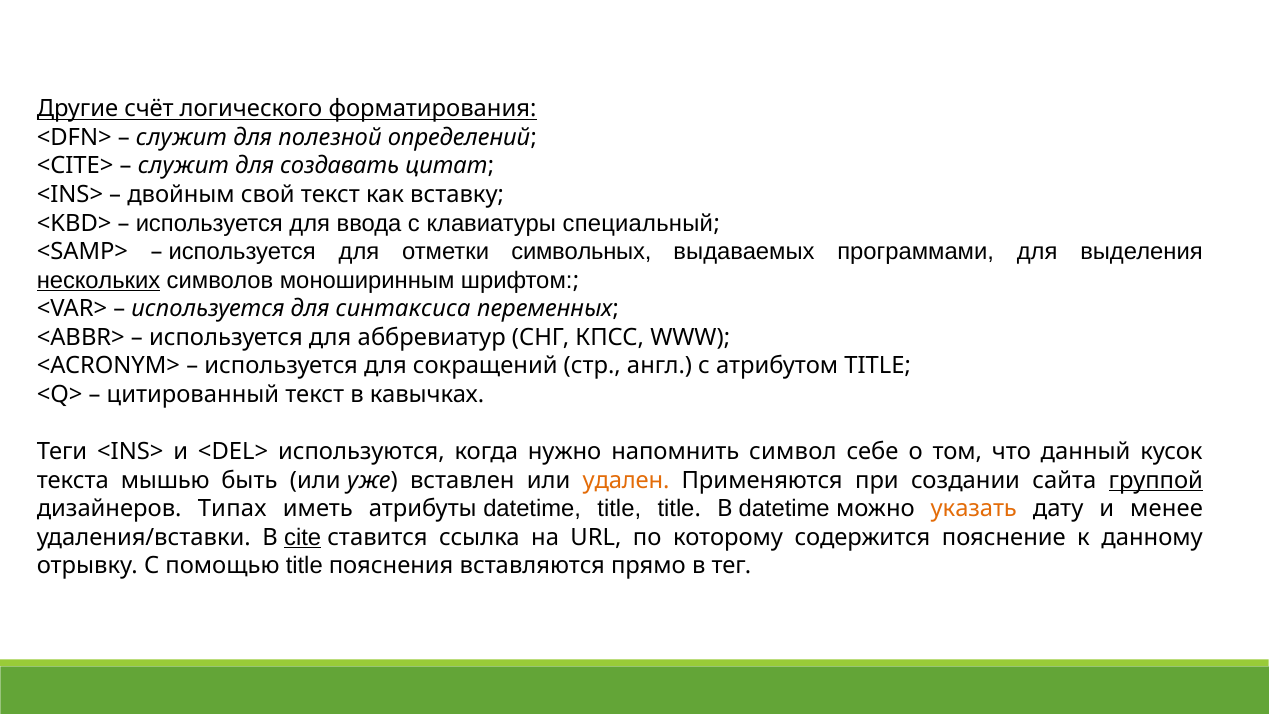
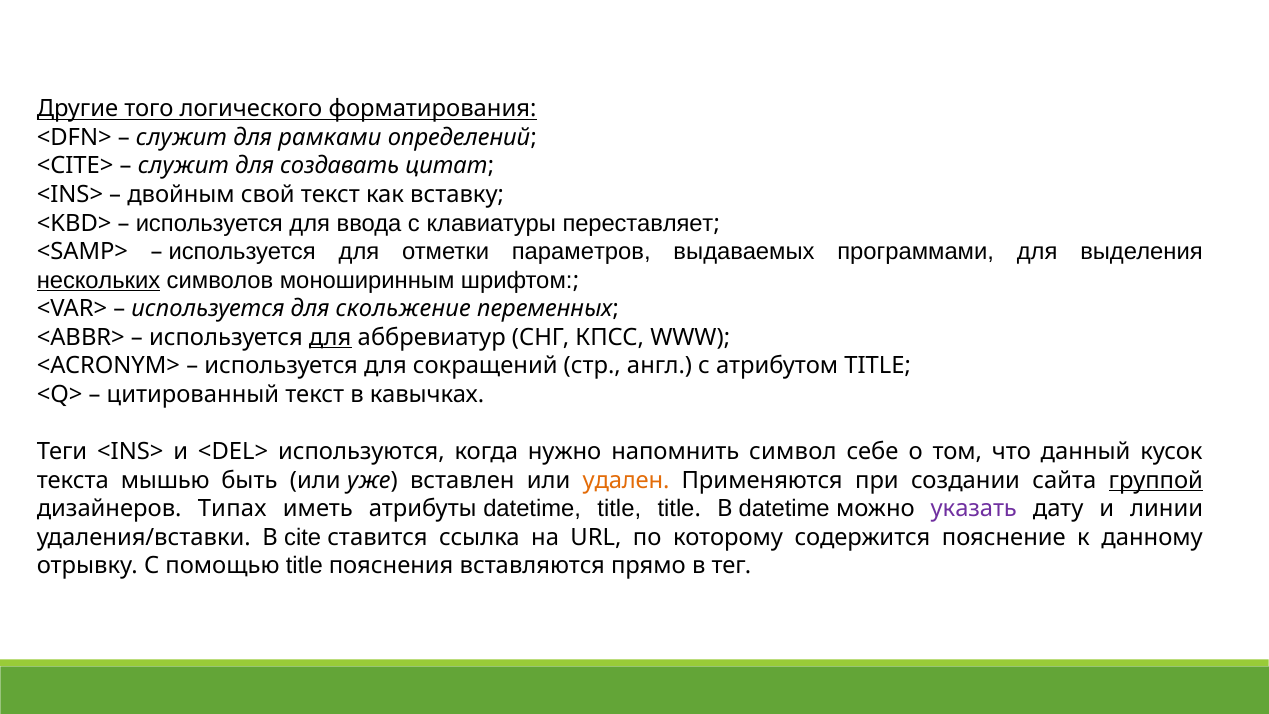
счёт: счёт -> того
полезной: полезной -> рамками
специальный: специальный -> переставляет
символьных: символьных -> параметров
синтаксиса: синтаксиса -> скольжение
для at (330, 337) underline: none -> present
указать colour: orange -> purple
менее: менее -> линии
cite underline: present -> none
